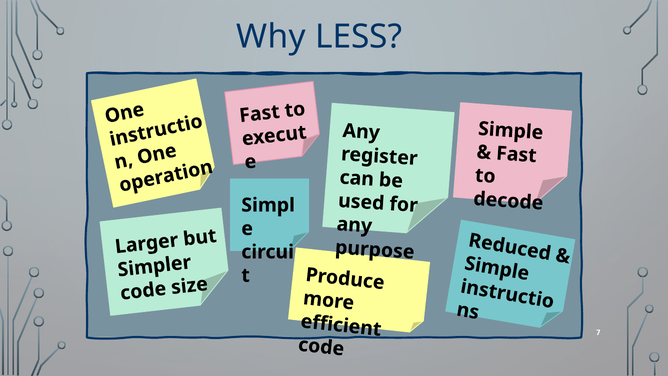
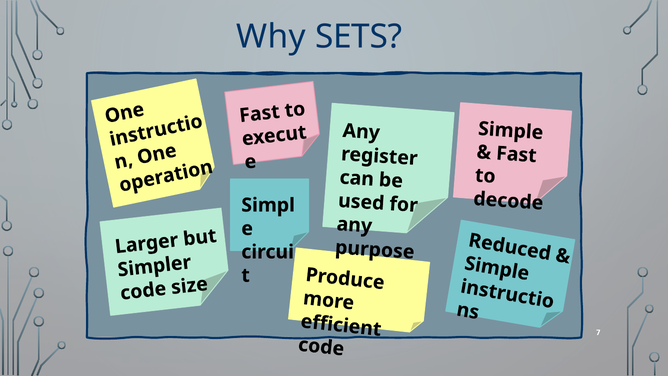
LESS: LESS -> SETS
